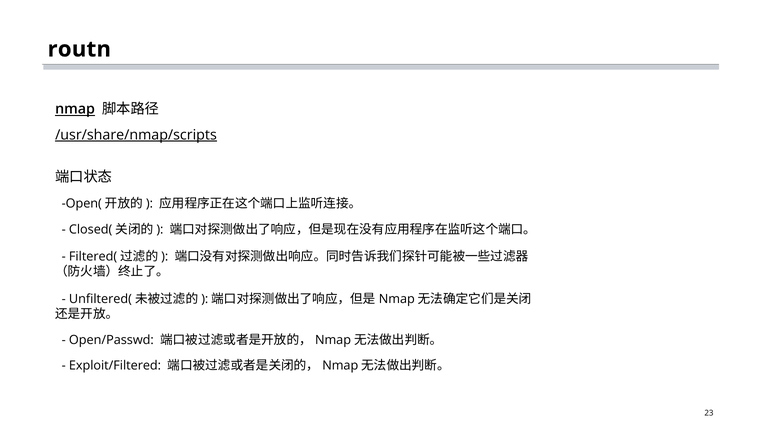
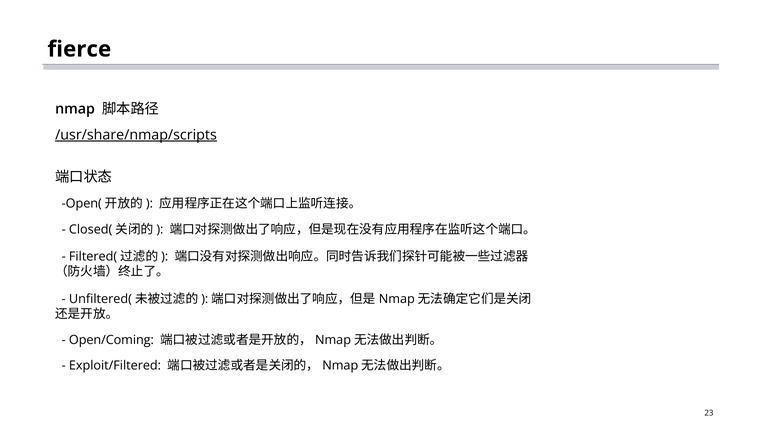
routn: routn -> fierce
nmap underline: present -> none
Open/Passwd: Open/Passwd -> Open/Coming
